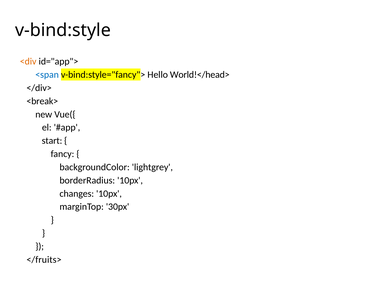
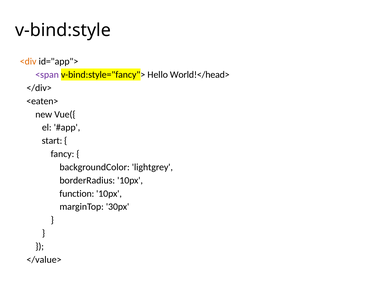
<span colour: blue -> purple
<break>: <break> -> <eaten>
changes: changes -> function
</fruits>: </fruits> -> </value>
